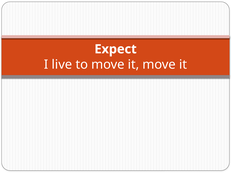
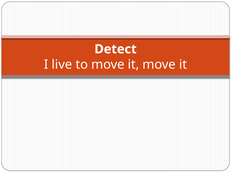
Expect: Expect -> Detect
